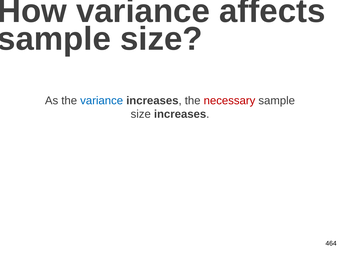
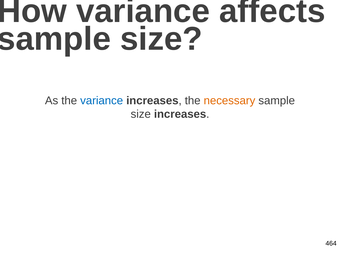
necessary colour: red -> orange
